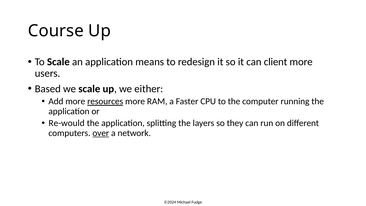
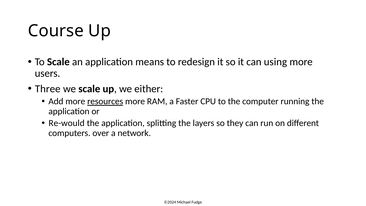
client: client -> using
Based: Based -> Three
over underline: present -> none
